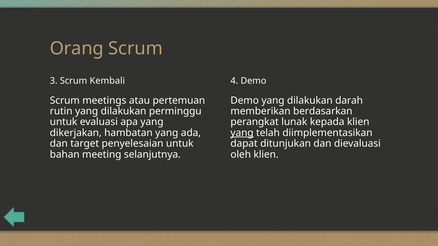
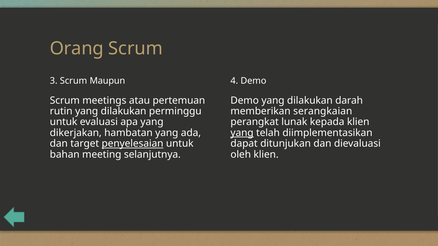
Kembali: Kembali -> Maupun
berdasarkan: berdasarkan -> serangkaian
penyelesaian underline: none -> present
